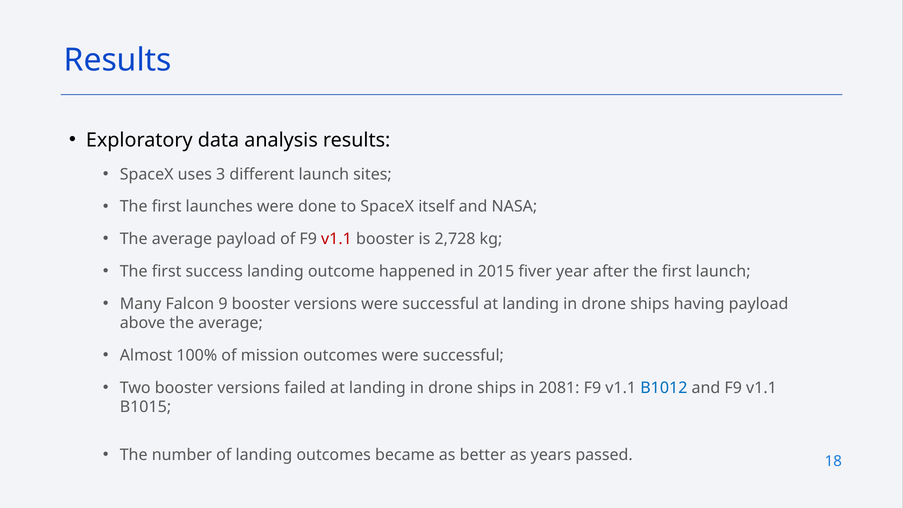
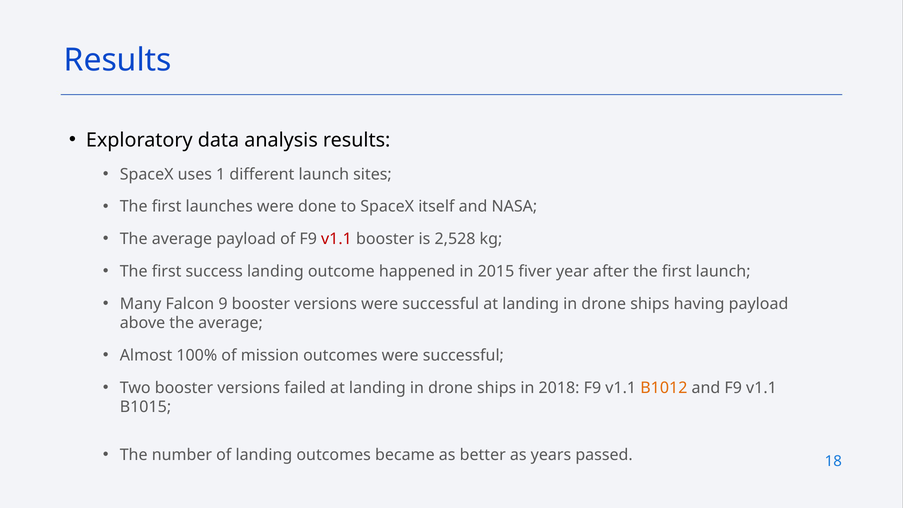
3: 3 -> 1
2,728: 2,728 -> 2,528
2081: 2081 -> 2018
B1012 colour: blue -> orange
